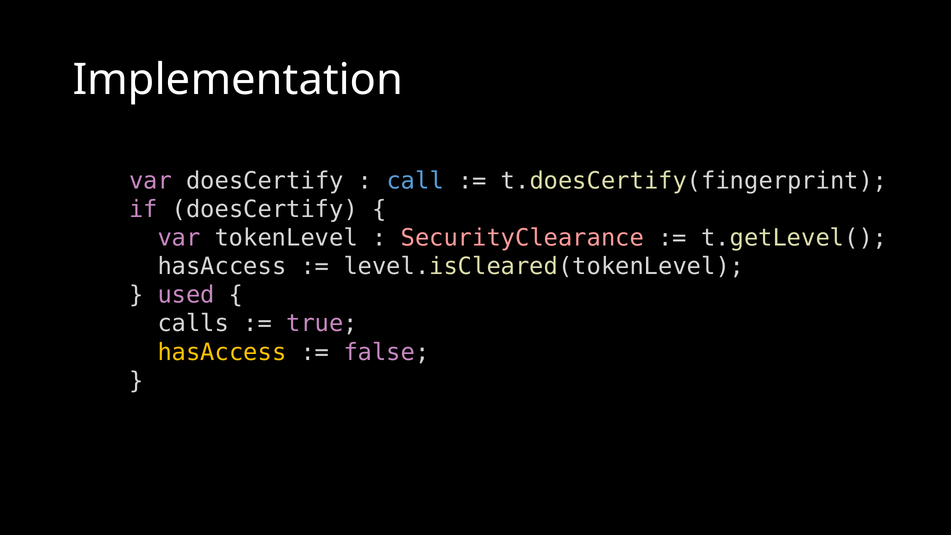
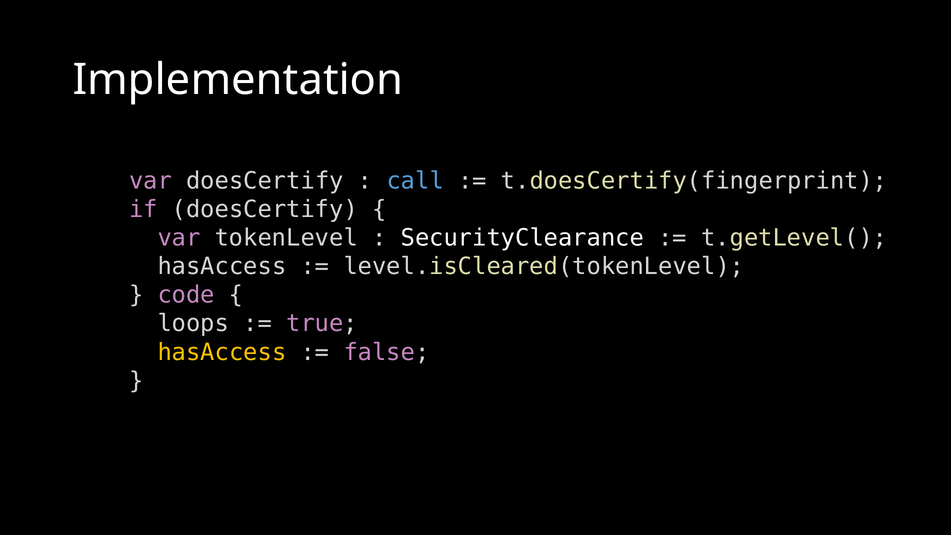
SecurityClearance colour: pink -> white
used: used -> code
calls: calls -> loops
